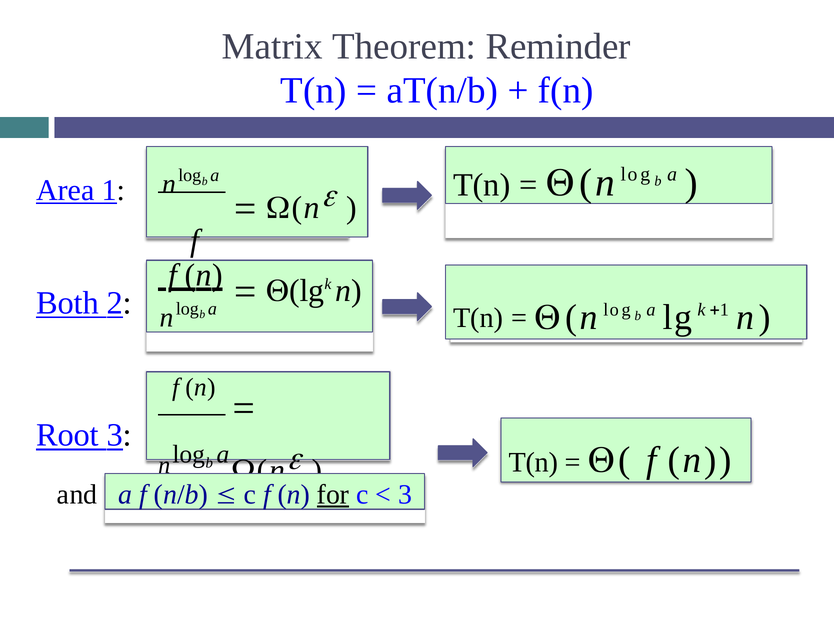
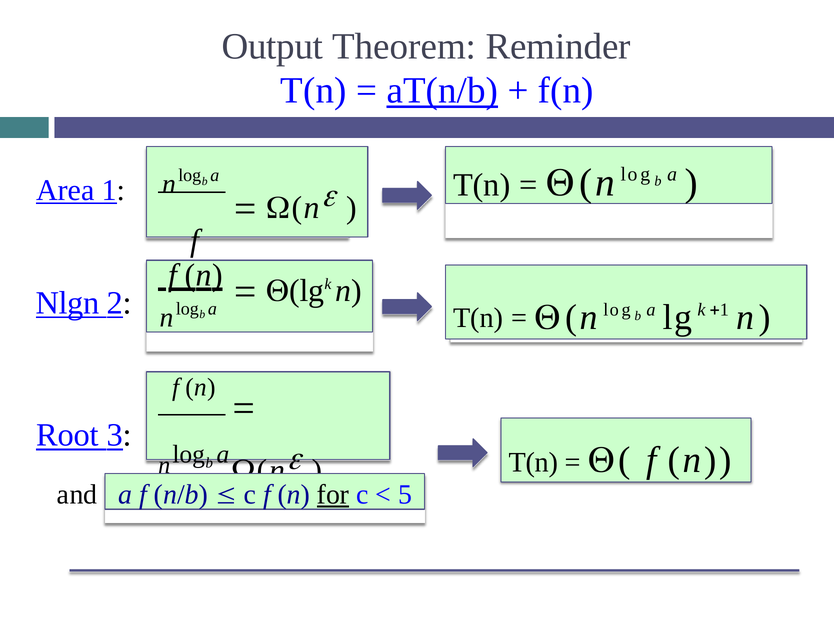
Matrix: Matrix -> Output
aT(n/b underline: none -> present
Both: Both -> Nlgn
3 at (405, 494): 3 -> 5
